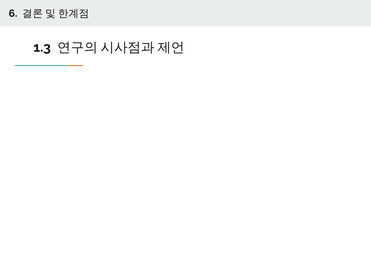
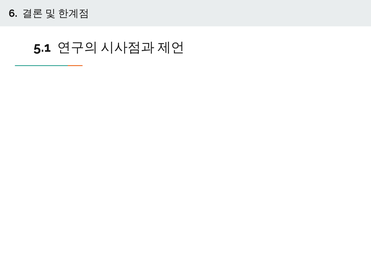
1.3: 1.3 -> 5.1
